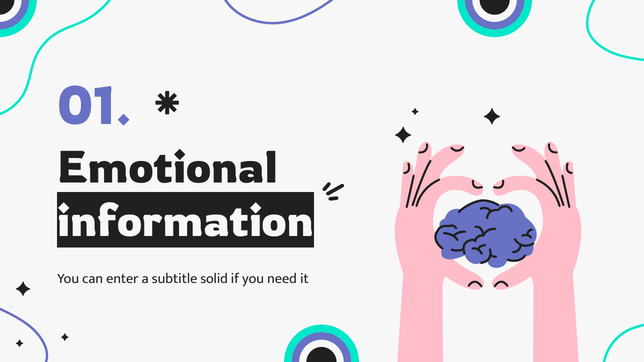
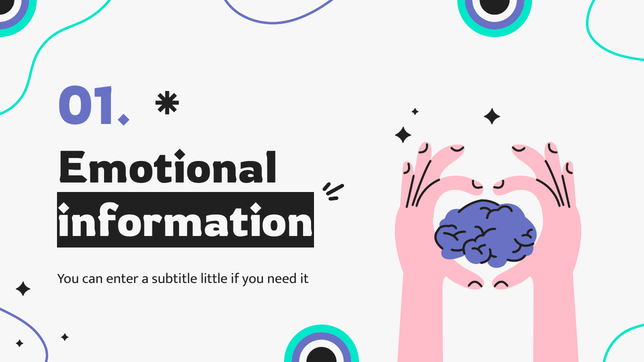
solid: solid -> little
